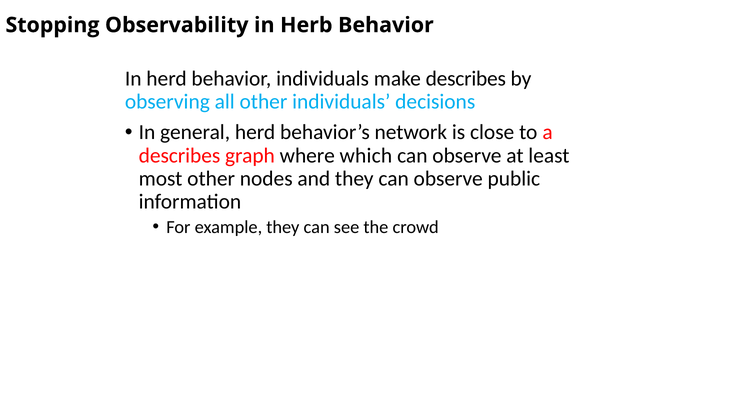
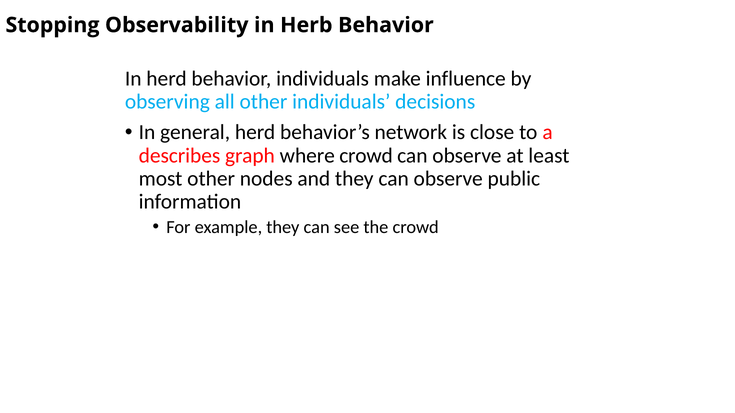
make describes: describes -> influence
where which: which -> crowd
